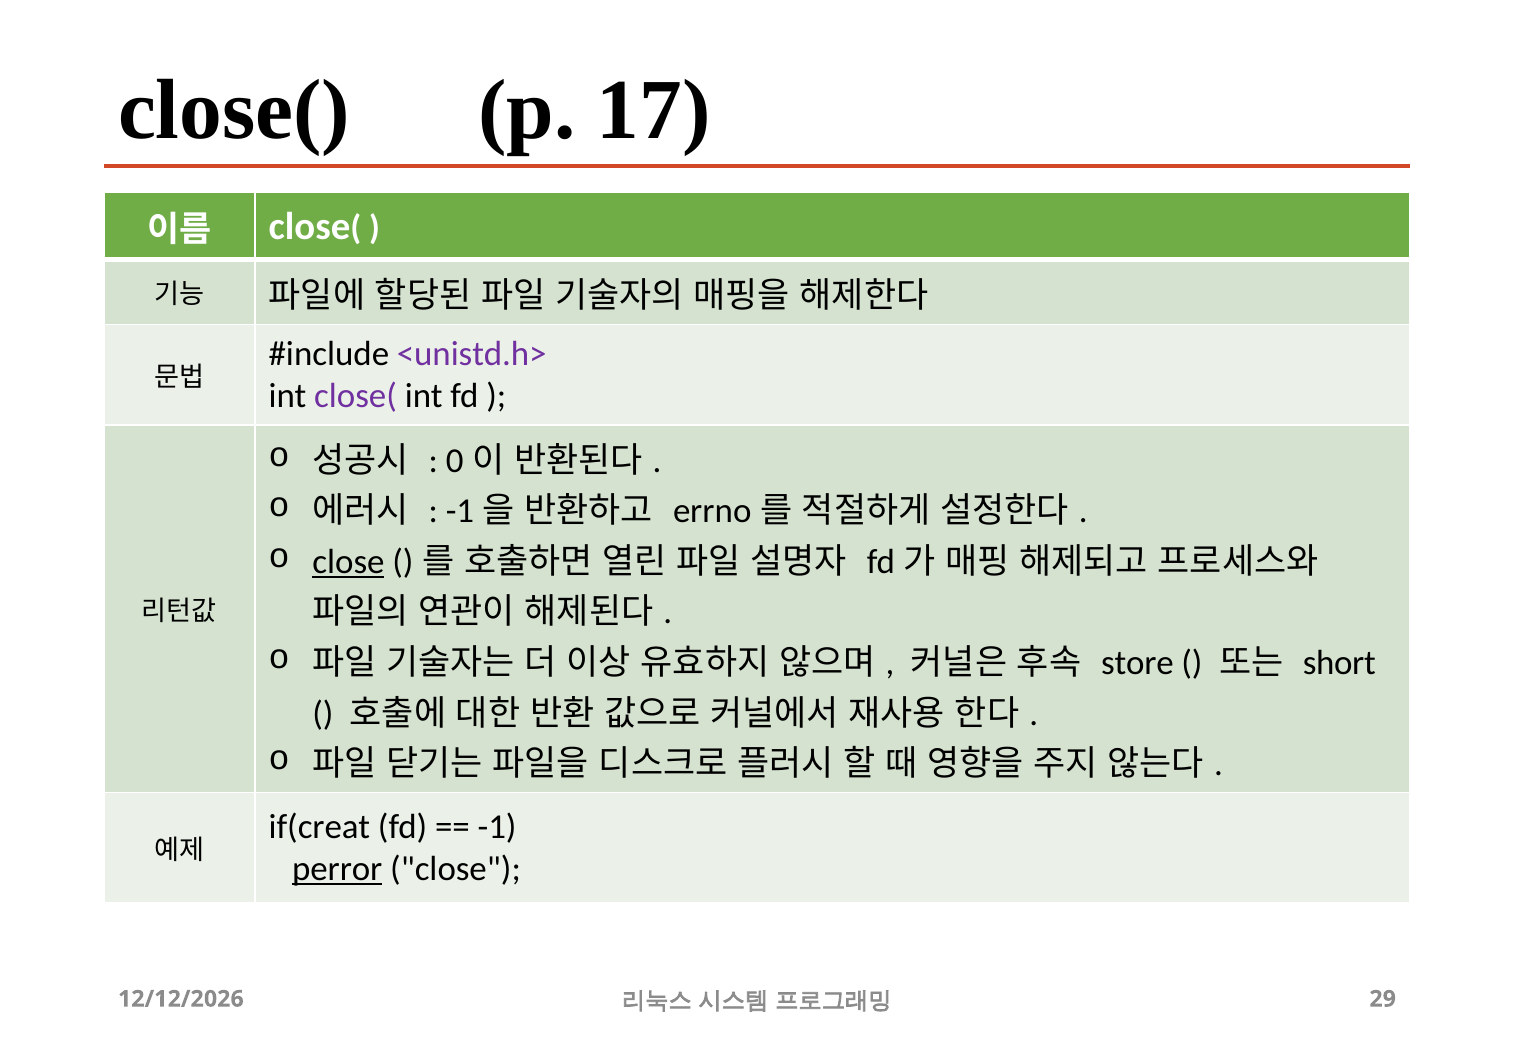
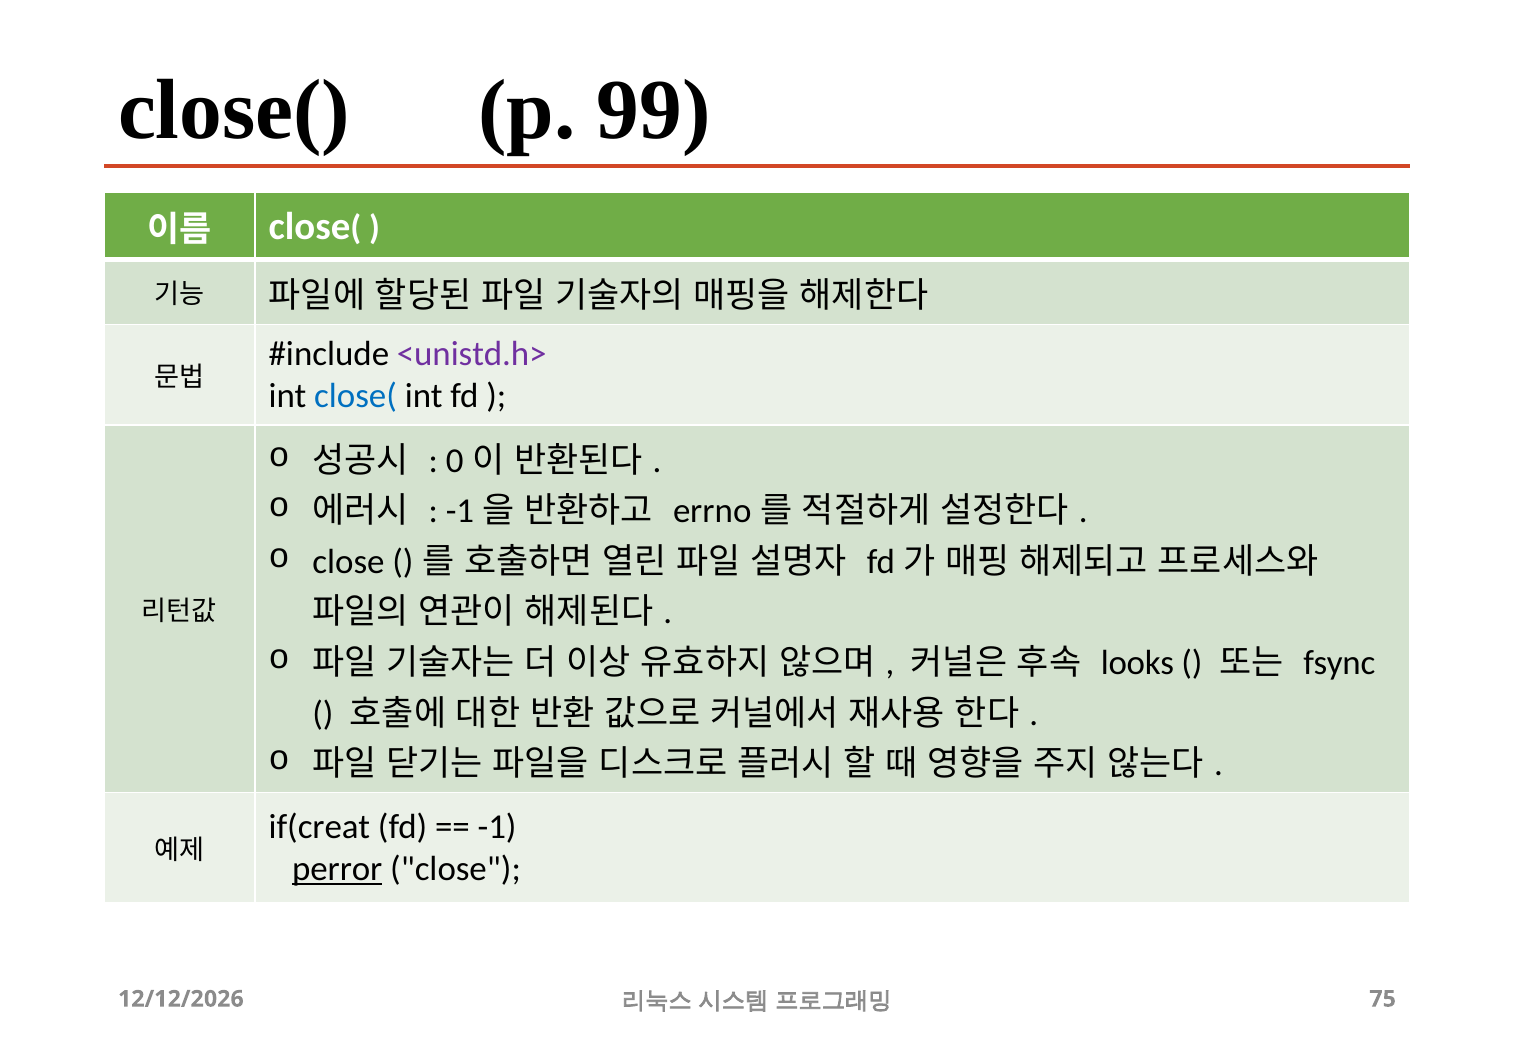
17: 17 -> 99
close( at (356, 396) colour: purple -> blue
close at (348, 562) underline: present -> none
store: store -> looks
short: short -> fsync
29: 29 -> 75
